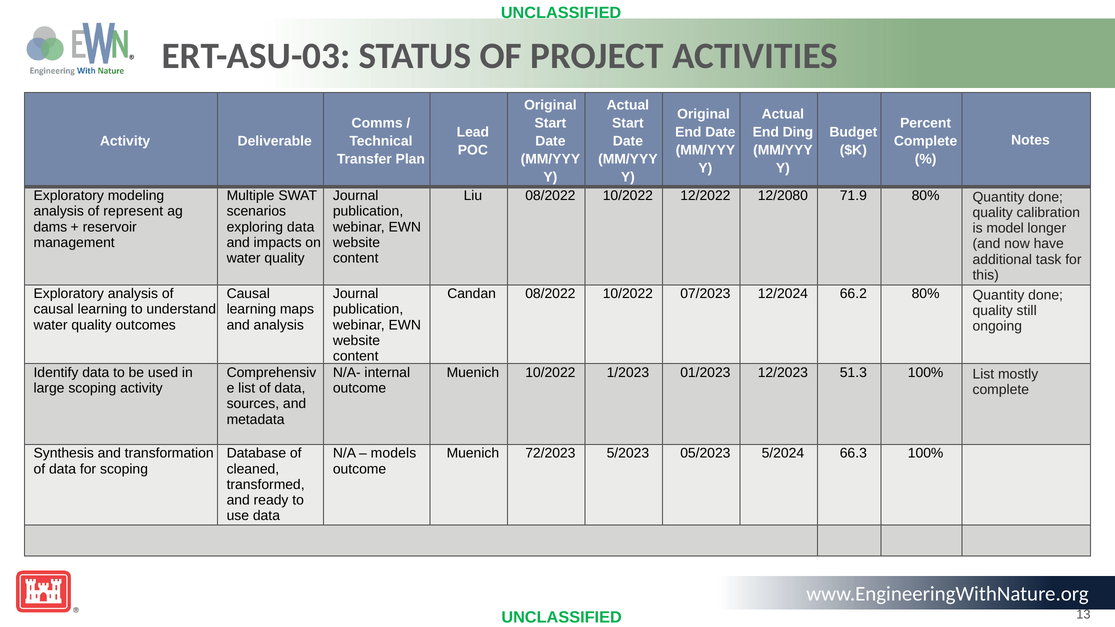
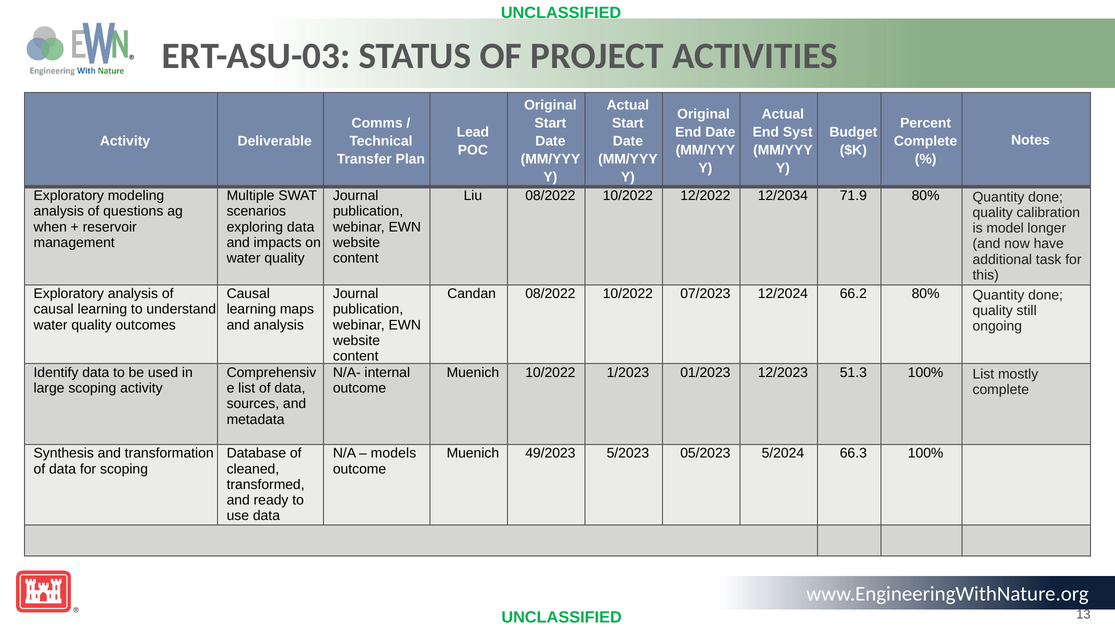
Ding: Ding -> Syst
12/2080: 12/2080 -> 12/2034
represent: represent -> questions
dams: dams -> when
72/2023: 72/2023 -> 49/2023
